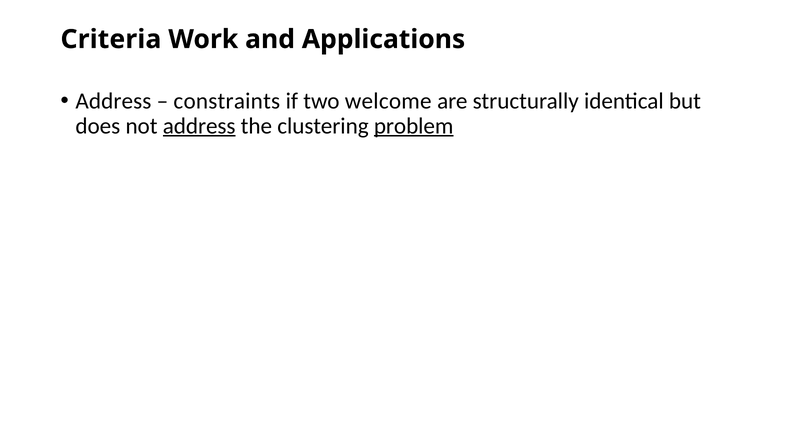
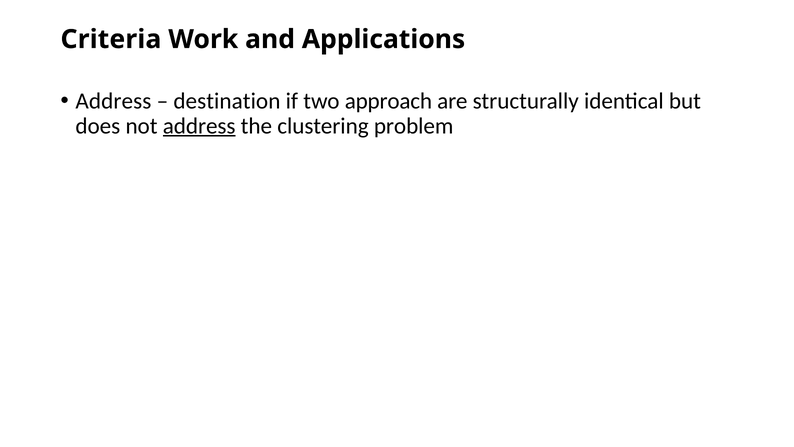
constraints: constraints -> destination
welcome: welcome -> approach
problem underline: present -> none
